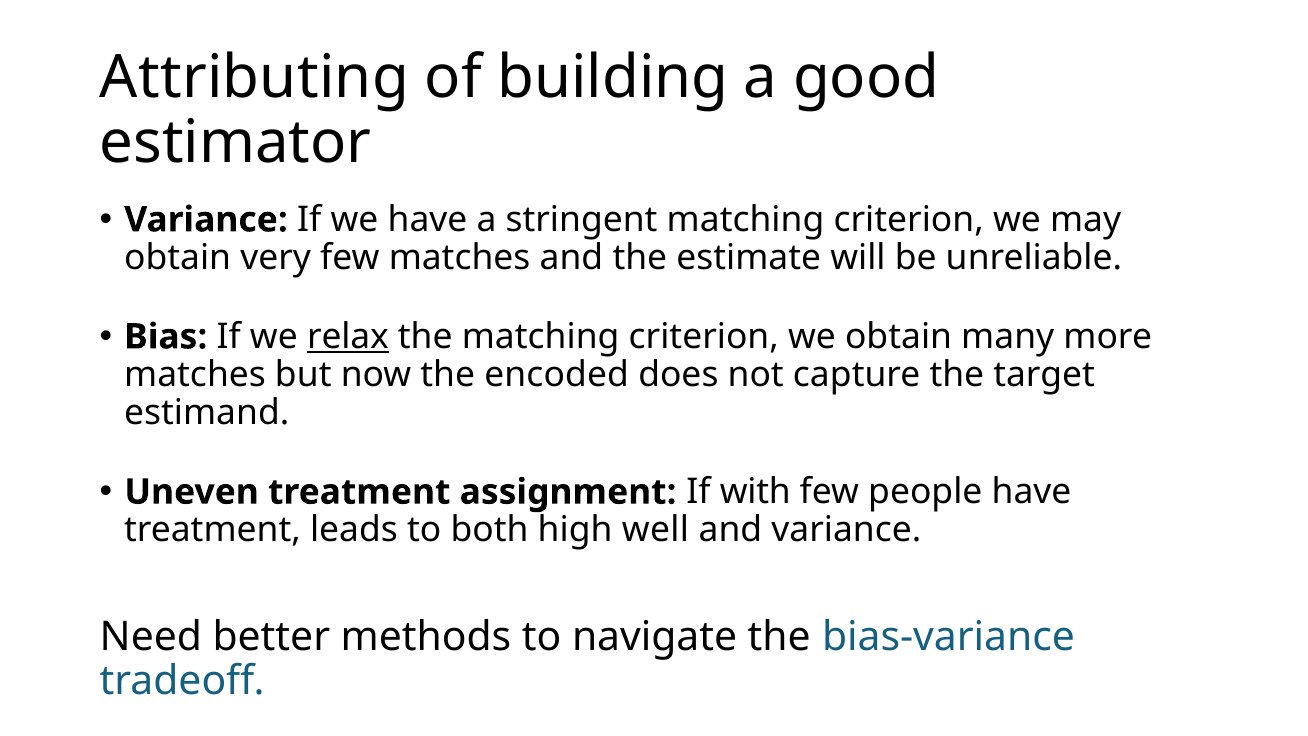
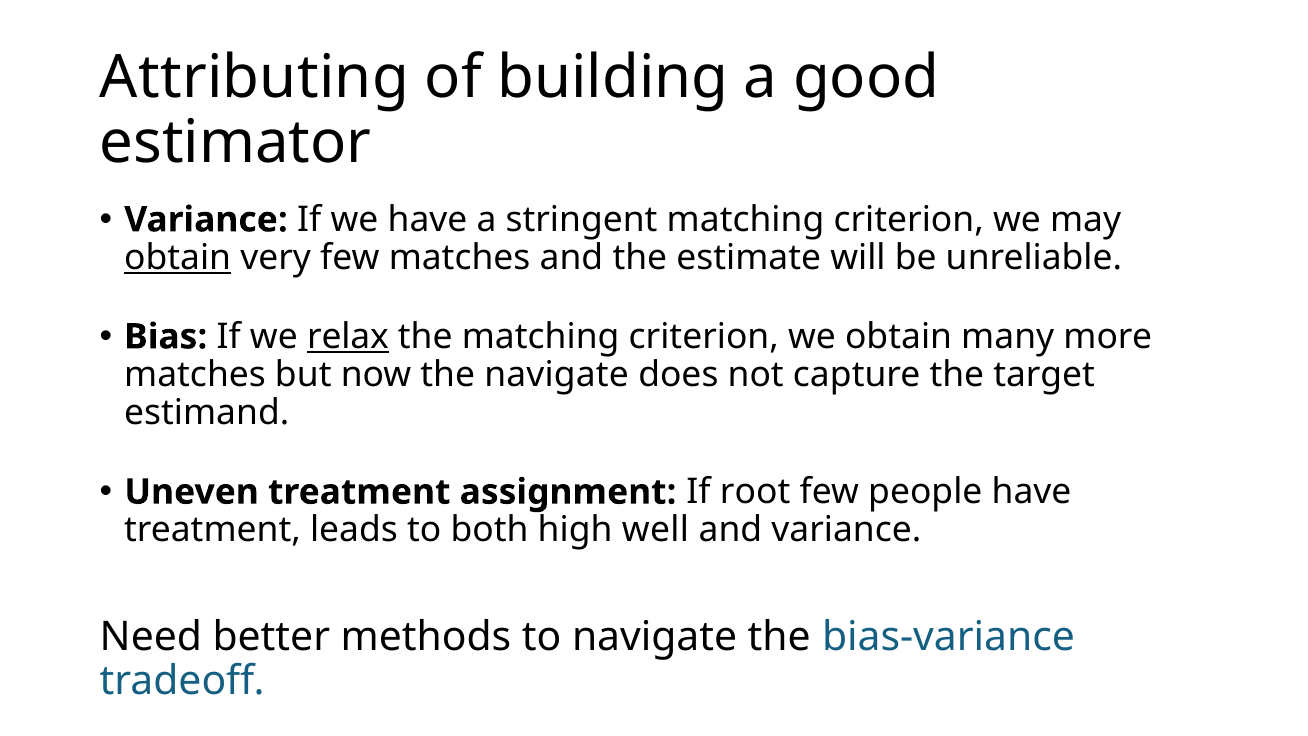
obtain at (178, 258) underline: none -> present
the encoded: encoded -> navigate
with: with -> root
